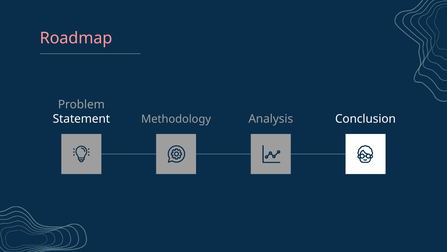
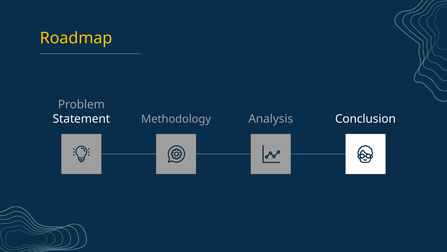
Roadmap colour: pink -> yellow
